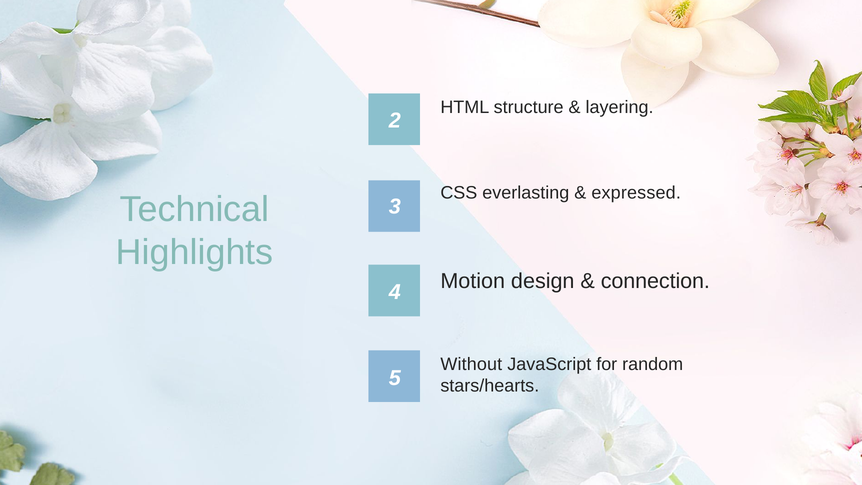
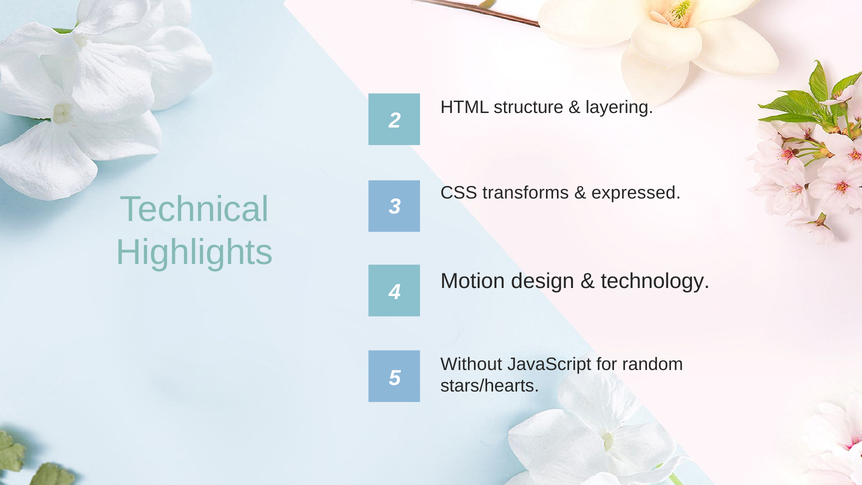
everlasting: everlasting -> transforms
connection: connection -> technology
